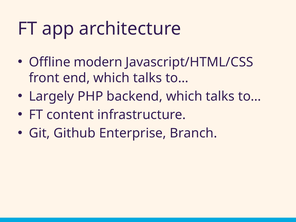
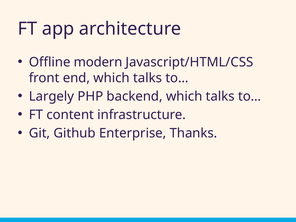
Branch: Branch -> Thanks
